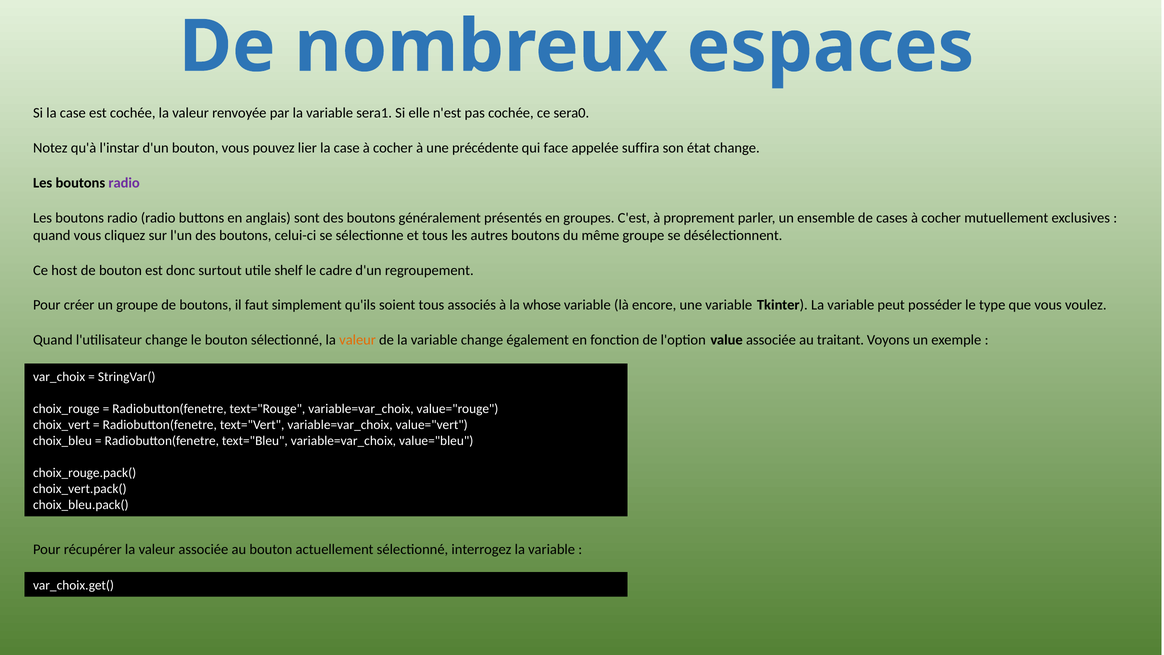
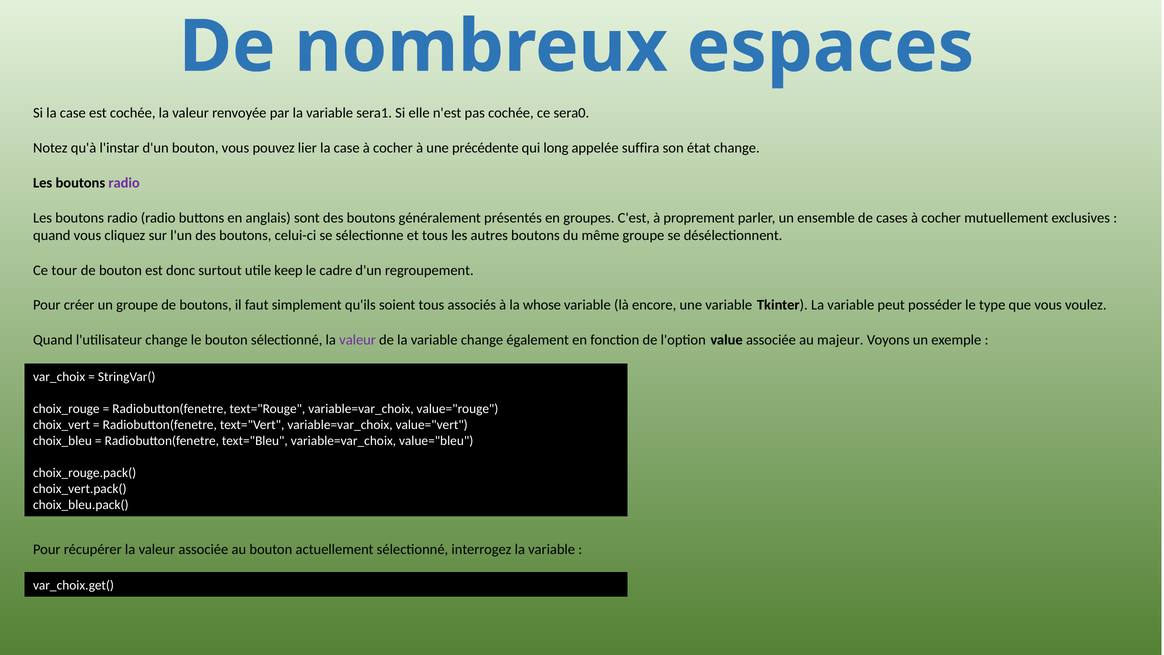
face: face -> long
host: host -> tour
shelf: shelf -> keep
valeur at (358, 340) colour: orange -> purple
traitant: traitant -> majeur
